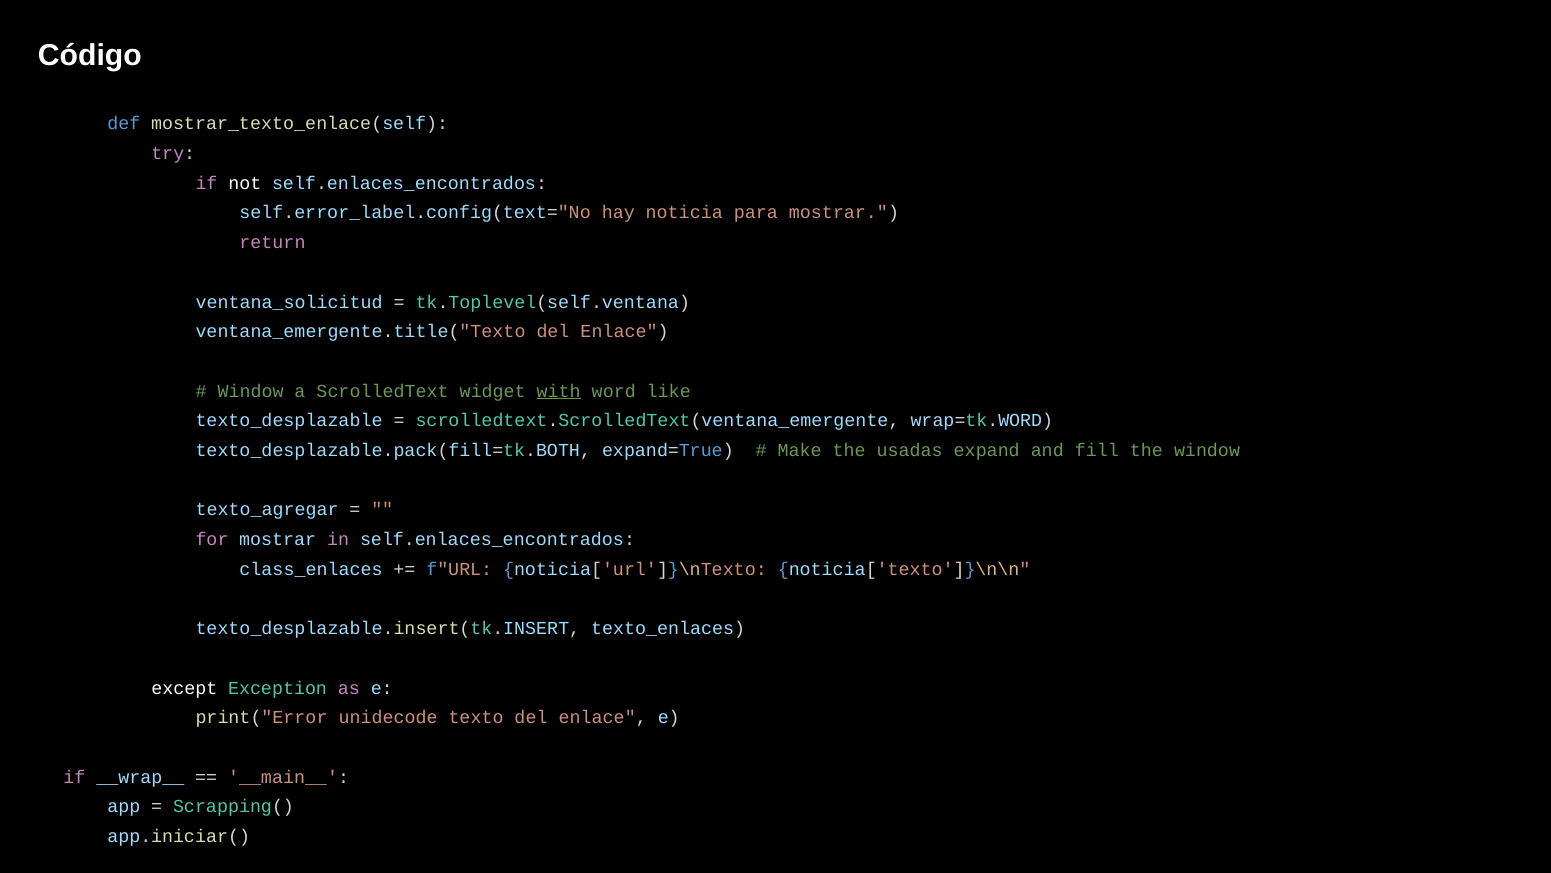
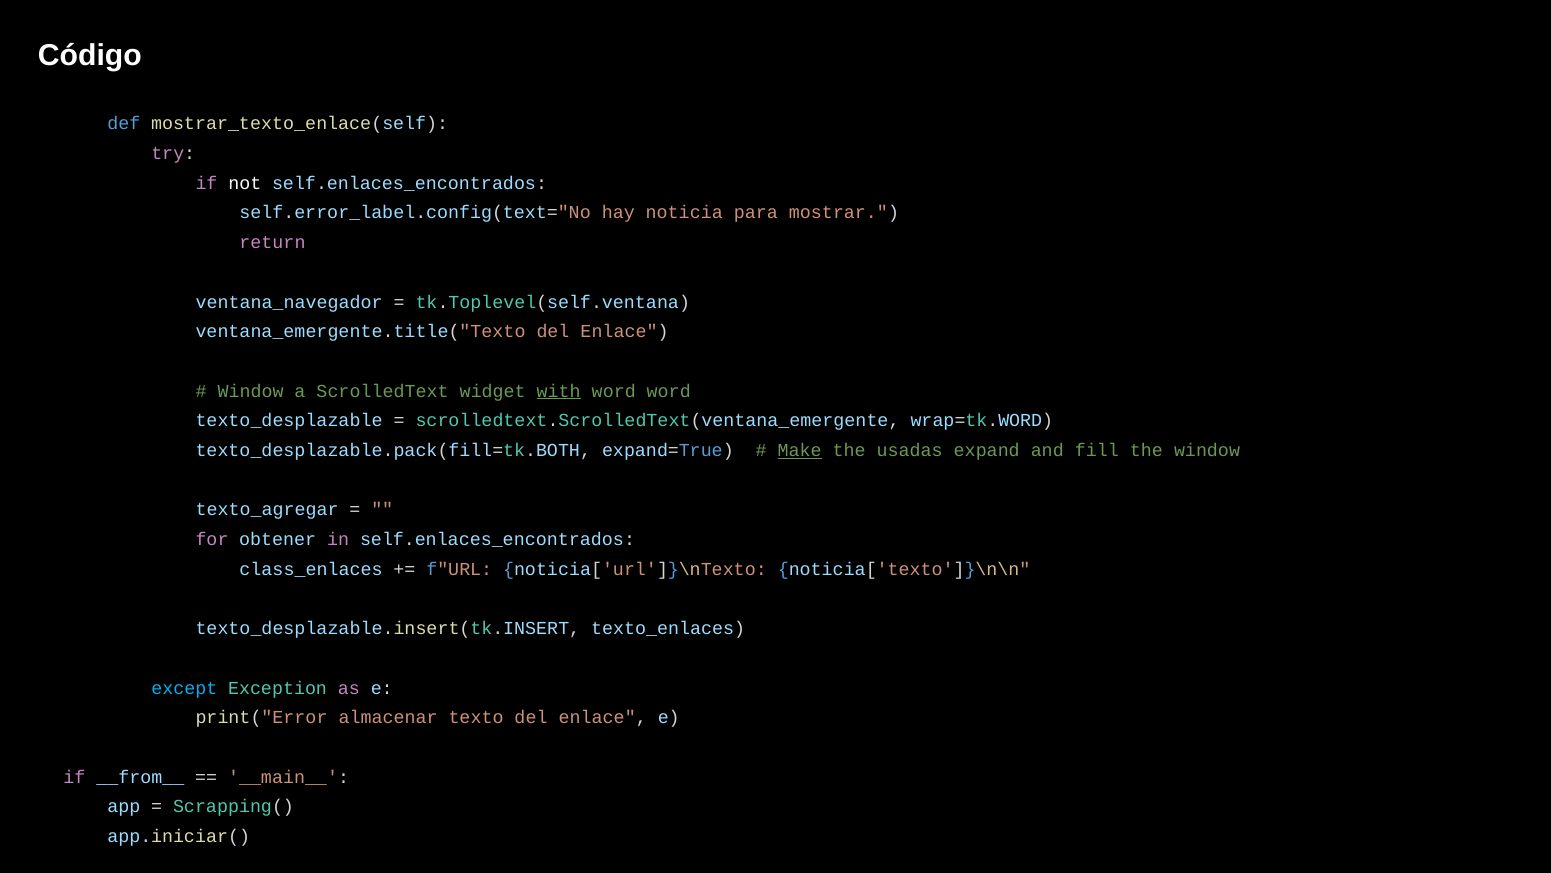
ventana_solicitud: ventana_solicitud -> ventana_navegador
word like: like -> word
Make underline: none -> present
for mostrar: mostrar -> obtener
except colour: white -> light blue
unidecode: unidecode -> almacenar
__wrap__: __wrap__ -> __from__
